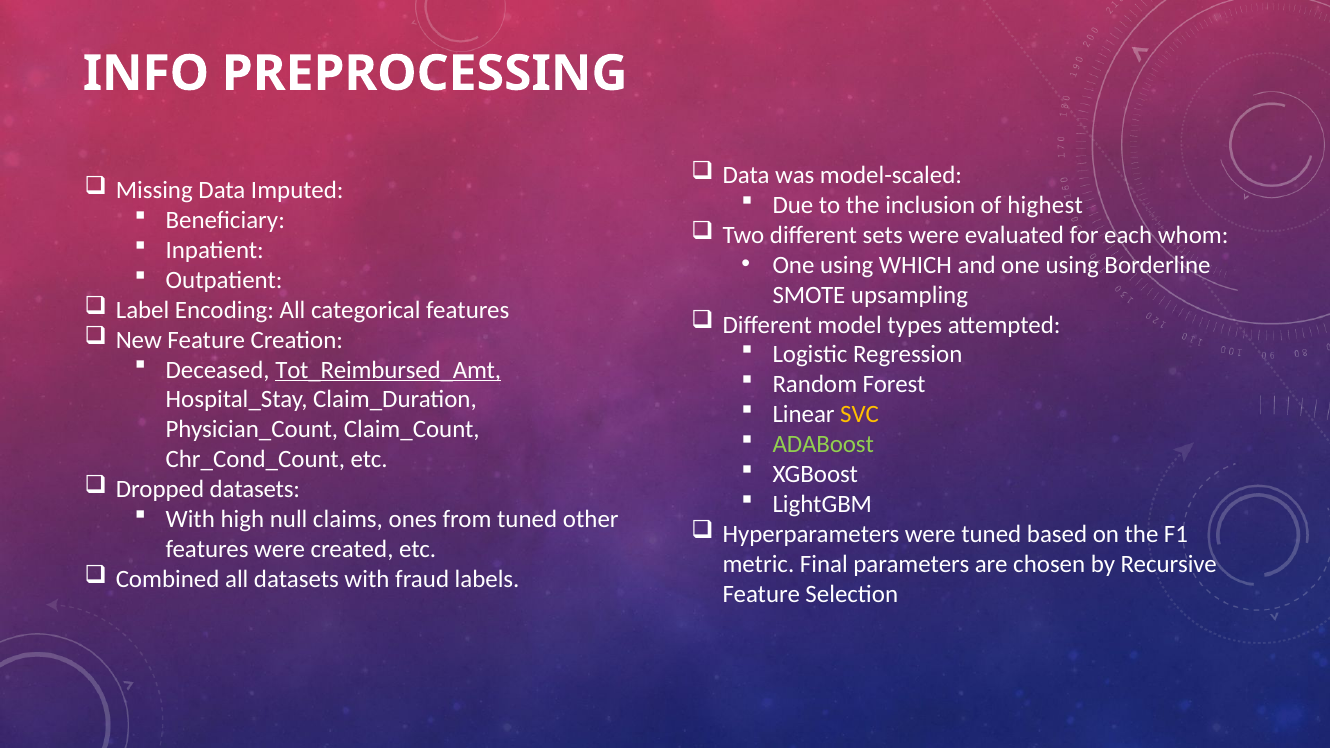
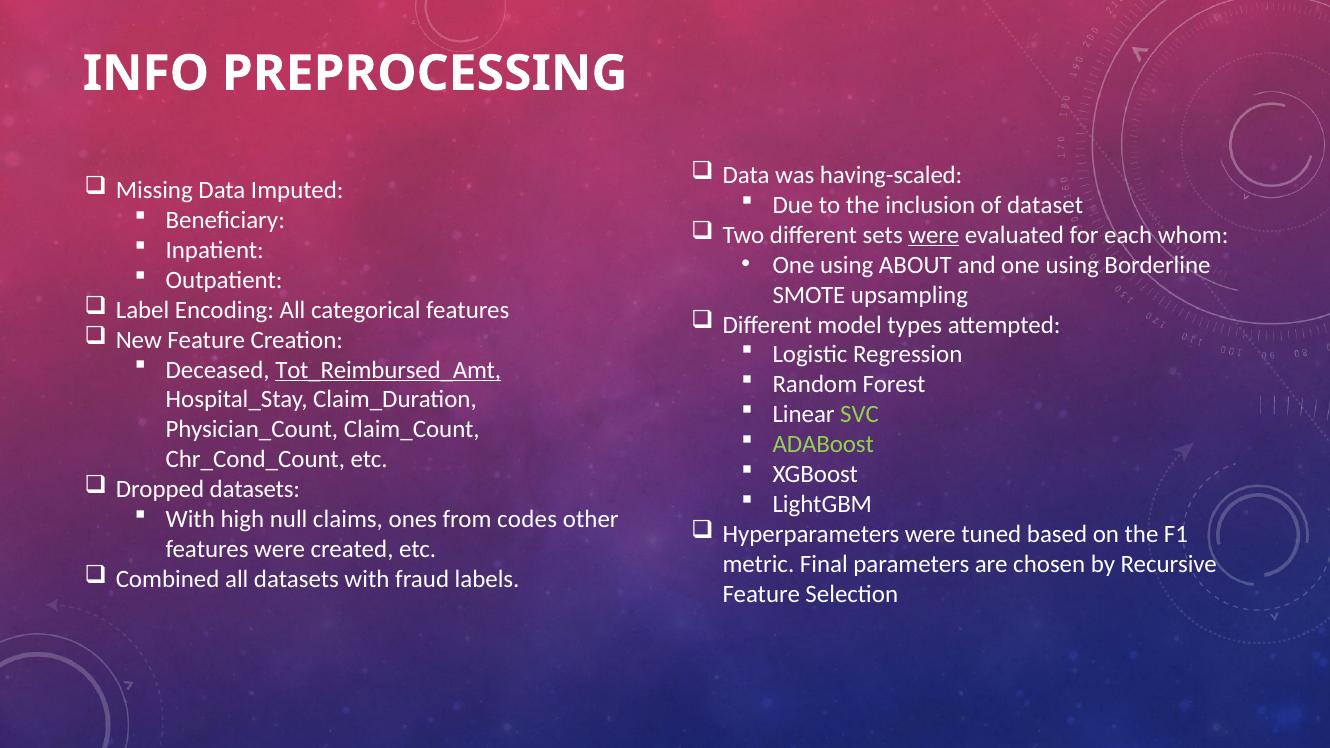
model-scaled: model-scaled -> having-scaled
highest: highest -> dataset
were at (934, 235) underline: none -> present
WHICH: WHICH -> ABOUT
SVC colour: yellow -> light green
from tuned: tuned -> codes
